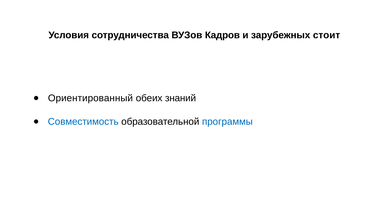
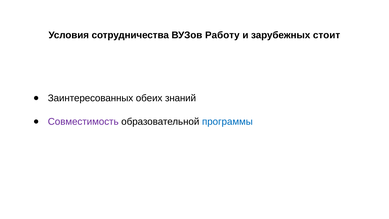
Кадров: Кадров -> Работу
Ориентированный: Ориентированный -> Заинтересованных
Совместимость colour: blue -> purple
